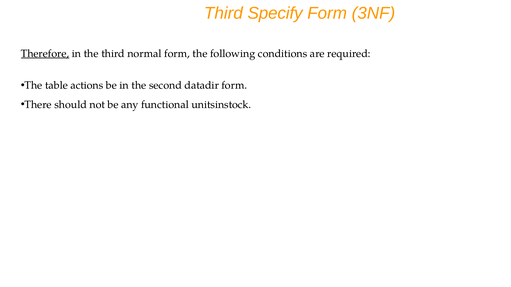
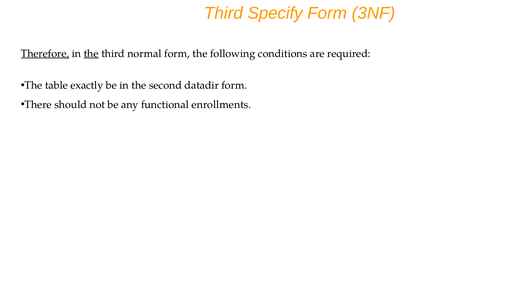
the at (91, 54) underline: none -> present
actions: actions -> exactly
unitsinstock: unitsinstock -> enrollments
